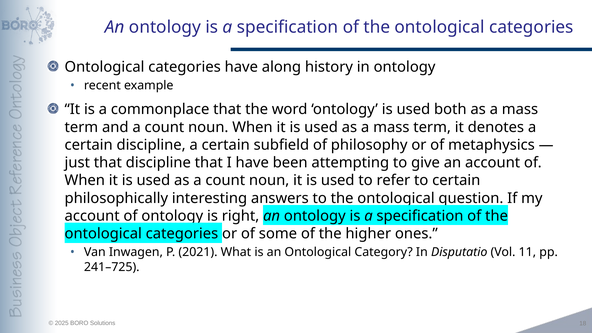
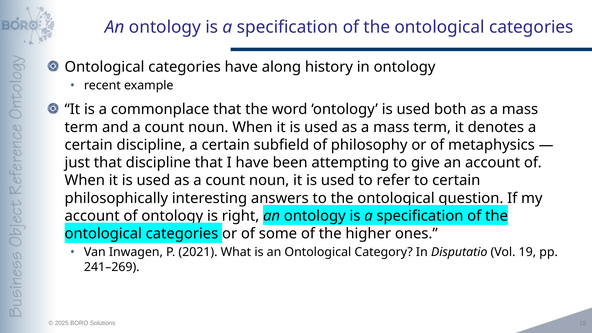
11: 11 -> 19
241–725: 241–725 -> 241–269
